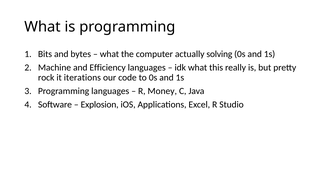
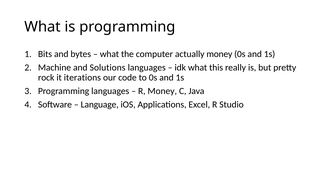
actually solving: solving -> money
Efficiency: Efficiency -> Solutions
Explosion: Explosion -> Language
